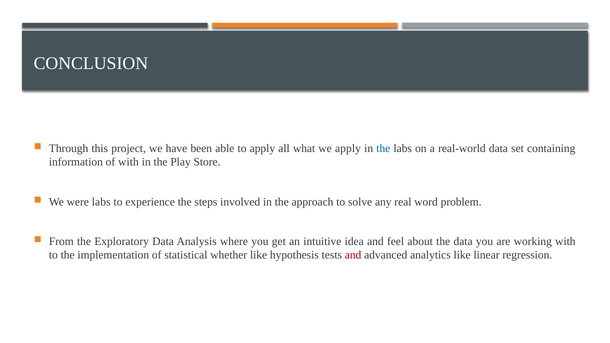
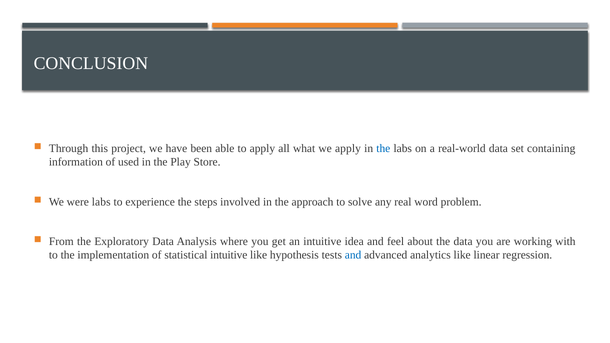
of with: with -> used
statistical whether: whether -> intuitive
and at (353, 255) colour: red -> blue
